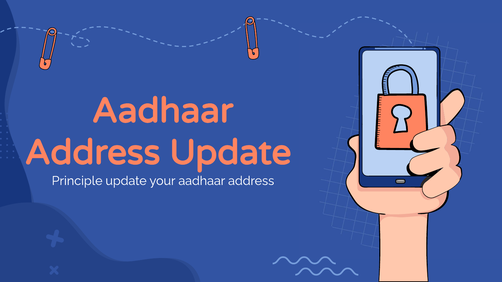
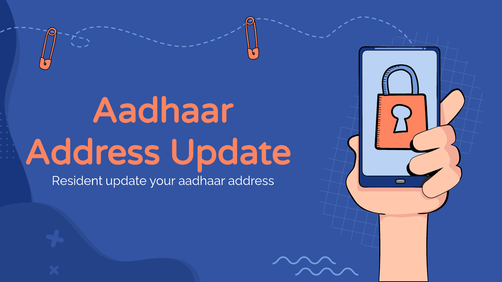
Principle: Principle -> Resident
